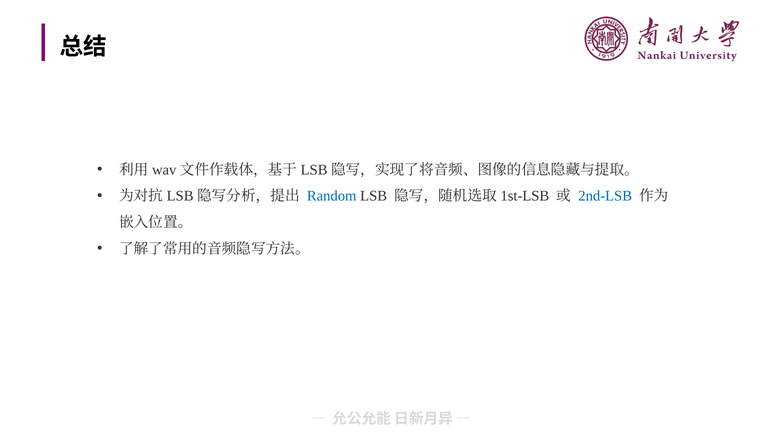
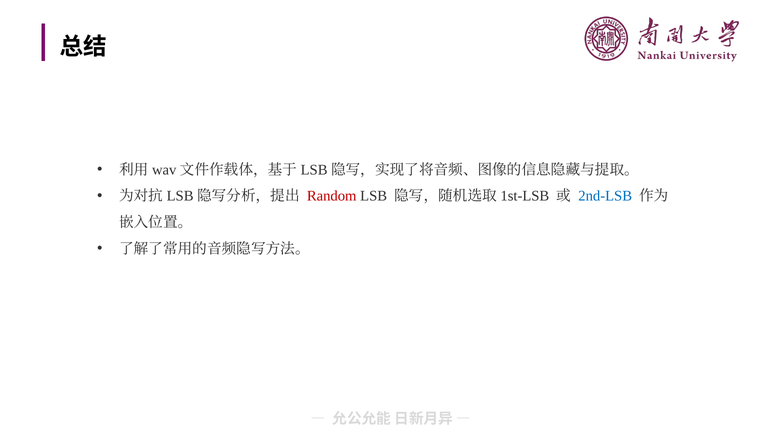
Random colour: blue -> red
